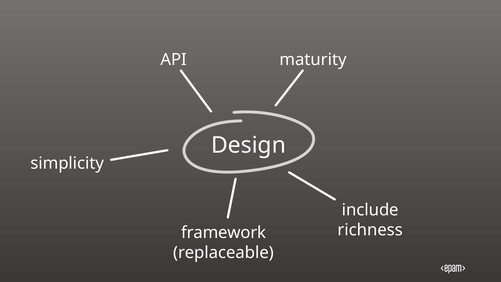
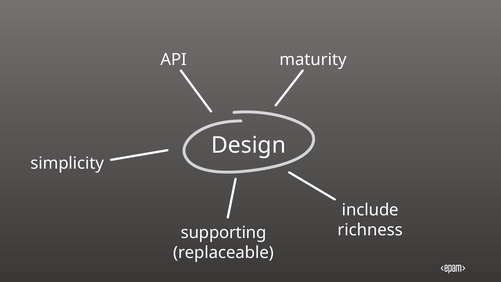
framework: framework -> supporting
